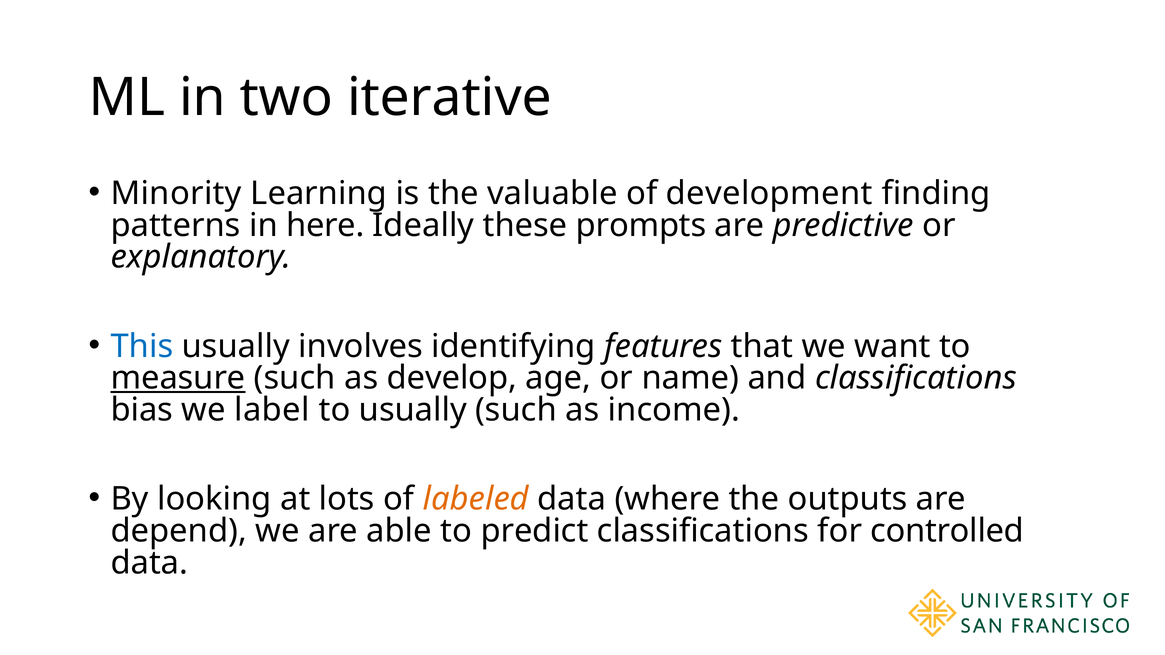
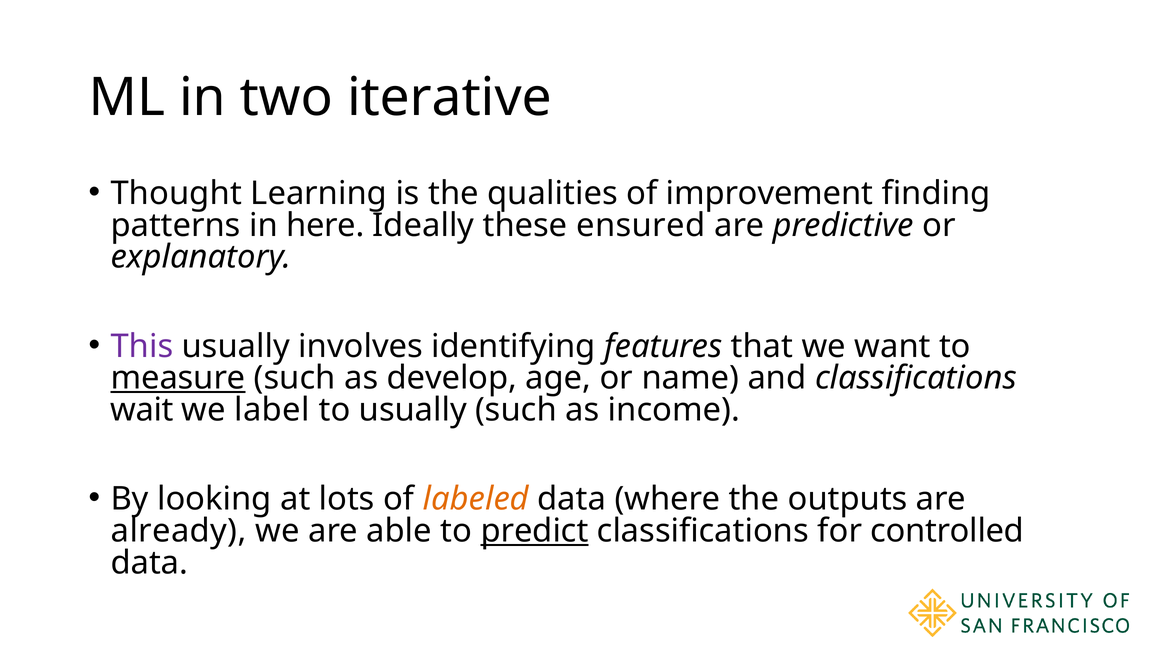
Minority: Minority -> Thought
valuable: valuable -> qualities
development: development -> improvement
prompts: prompts -> ensured
This colour: blue -> purple
bias: bias -> wait
depend: depend -> already
predict underline: none -> present
